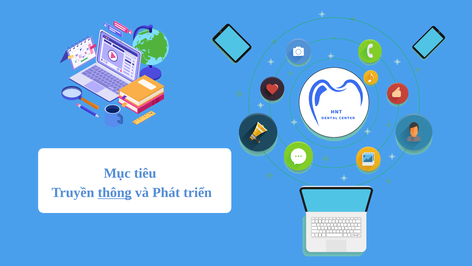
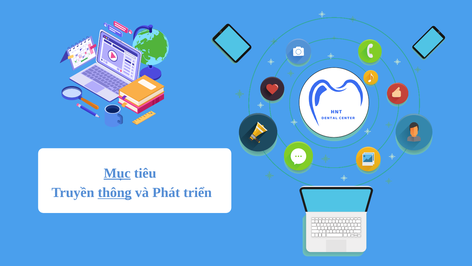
Mục underline: none -> present
